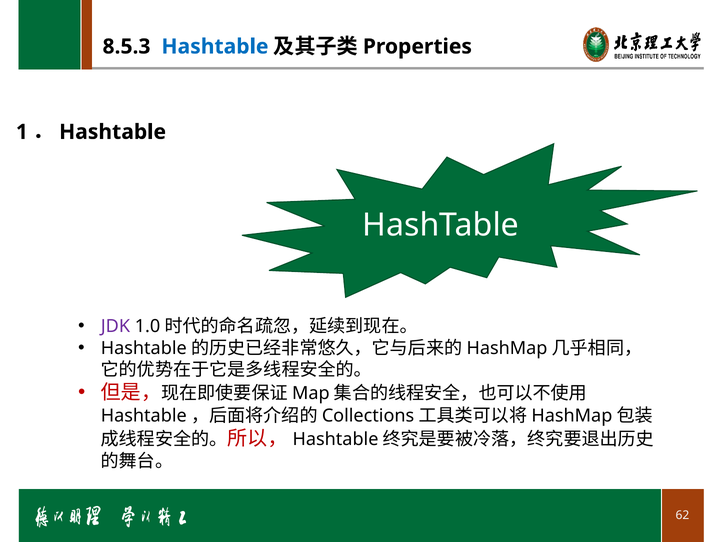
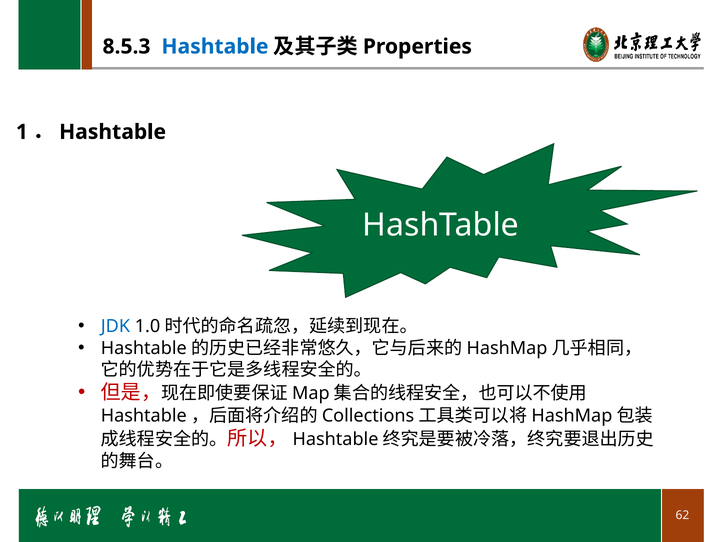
JDK colour: purple -> blue
